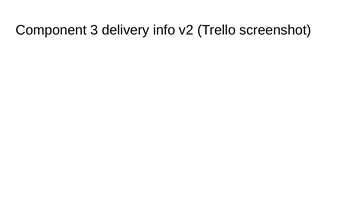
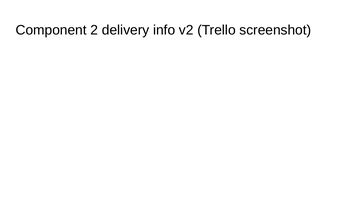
3: 3 -> 2
